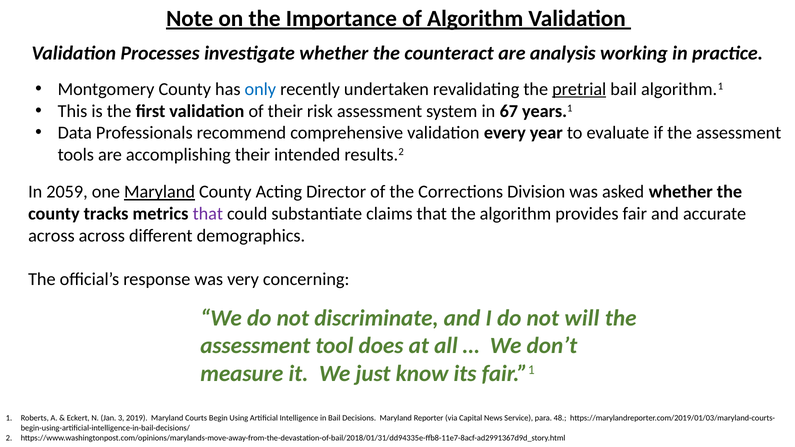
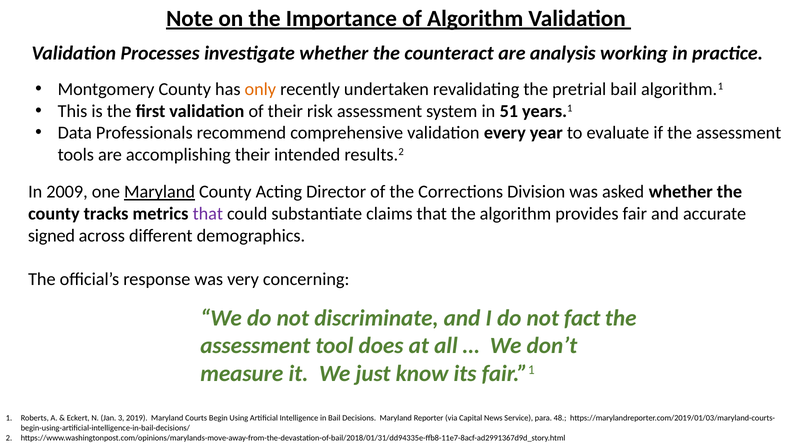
only colour: blue -> orange
pretrial underline: present -> none
67: 67 -> 51
2059: 2059 -> 2009
across at (51, 236): across -> signed
will: will -> fact
